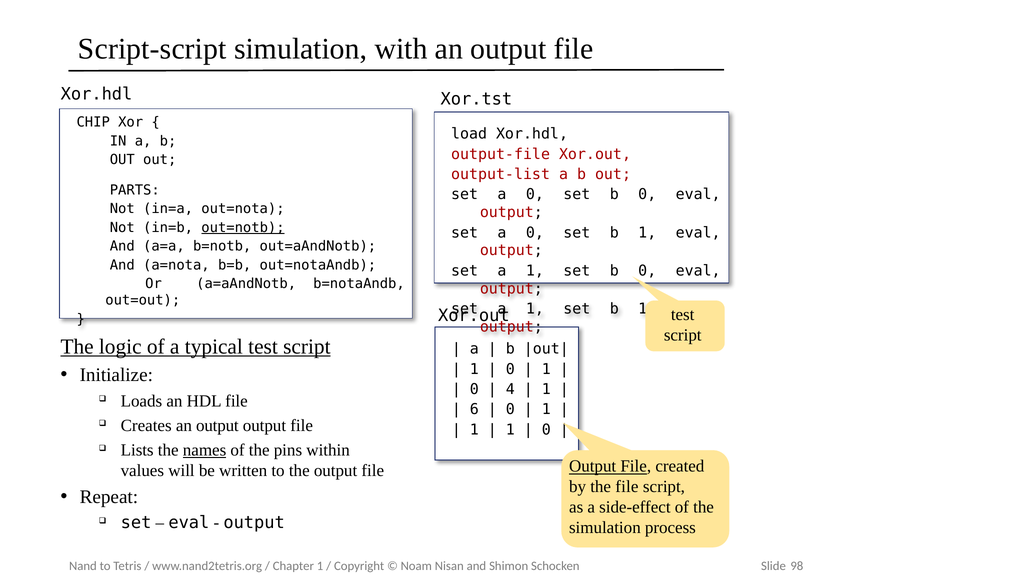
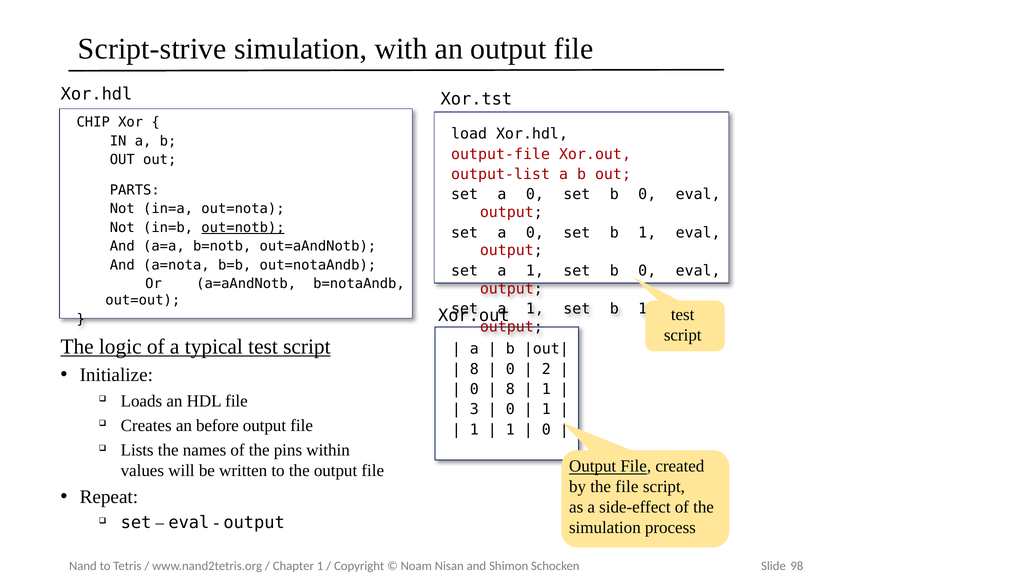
Script-script: Script-script -> Script-strive
1 at (474, 369): 1 -> 8
1 at (546, 369): 1 -> 2
4 at (510, 389): 4 -> 8
6: 6 -> 3
Creates an output: output -> before
names underline: present -> none
